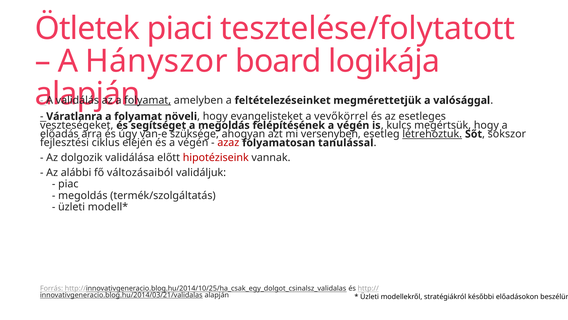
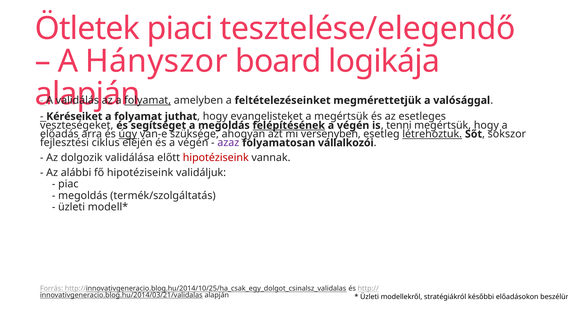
tesztelése/folytatott: tesztelése/folytatott -> tesztelése/elegendő
Váratlanra: Váratlanra -> Kéréseiket
növeli: növeli -> juthat
a vevőkörrel: vevőkörrel -> megértsük
felépítésének underline: none -> present
kulcs: kulcs -> tenni
úgy underline: none -> present
azaz colour: red -> purple
tanulással: tanulással -> vállalkozói
fő változásaiból: változásaiból -> hipotéziseink
